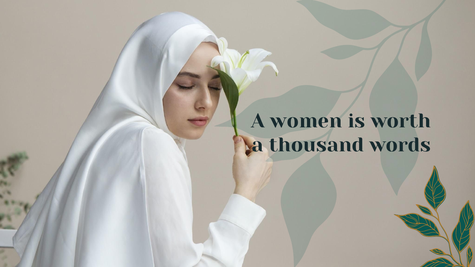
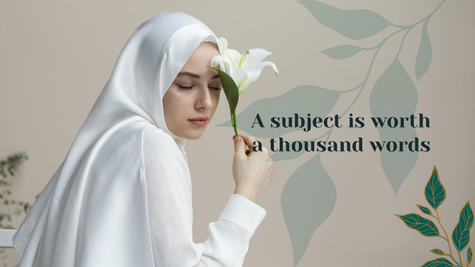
women: women -> subject
